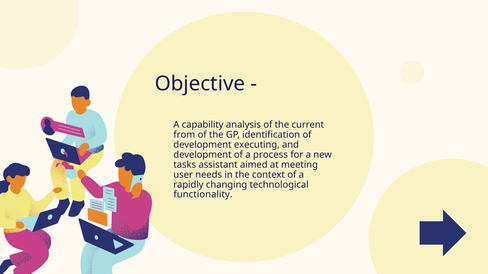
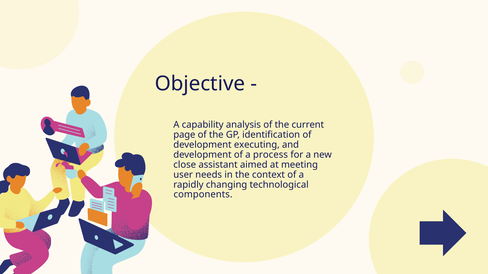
from: from -> page
tasks: tasks -> close
functionality: functionality -> components
